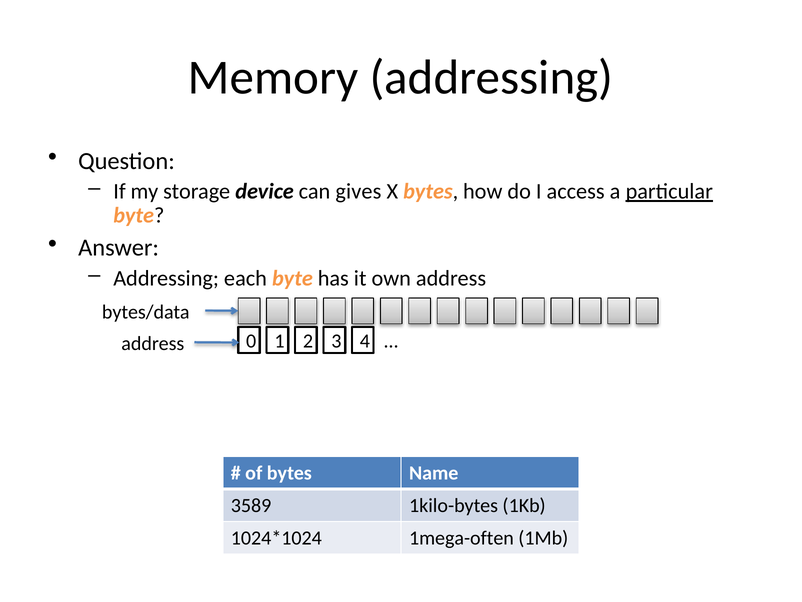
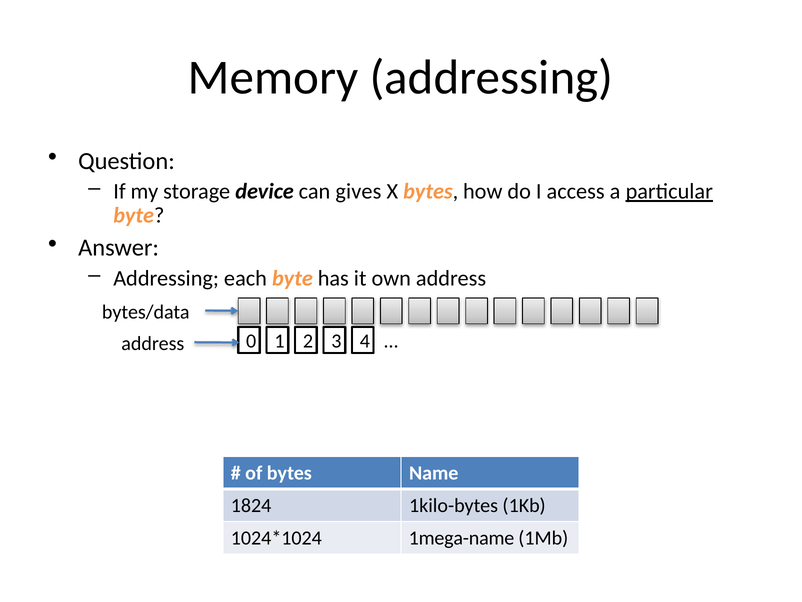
3589: 3589 -> 1824
1mega-often: 1mega-often -> 1mega-name
